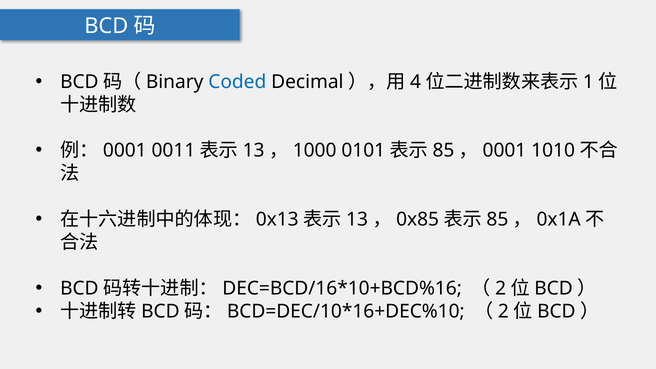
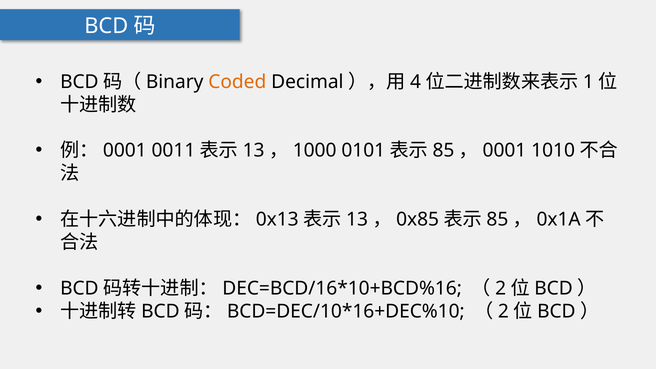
Coded colour: blue -> orange
